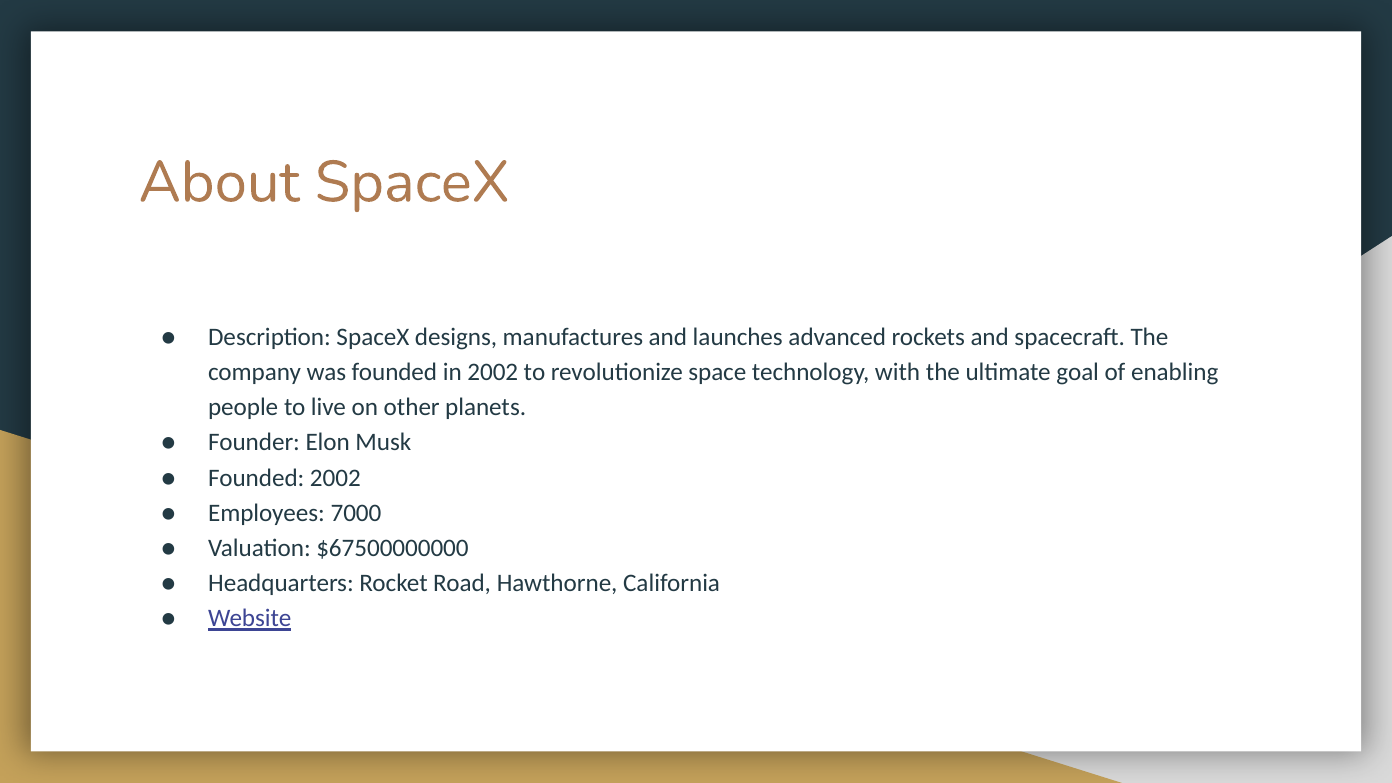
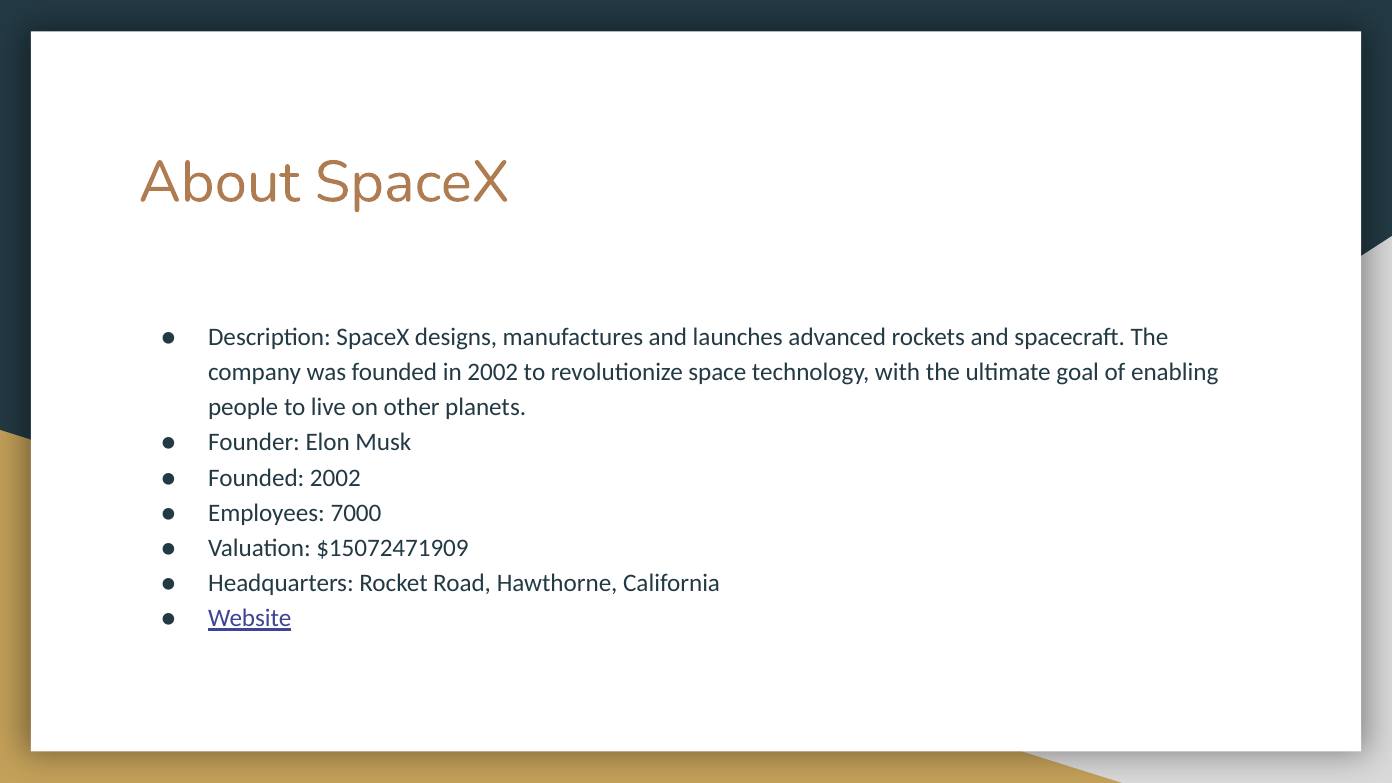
$67500000000: $67500000000 -> $15072471909
